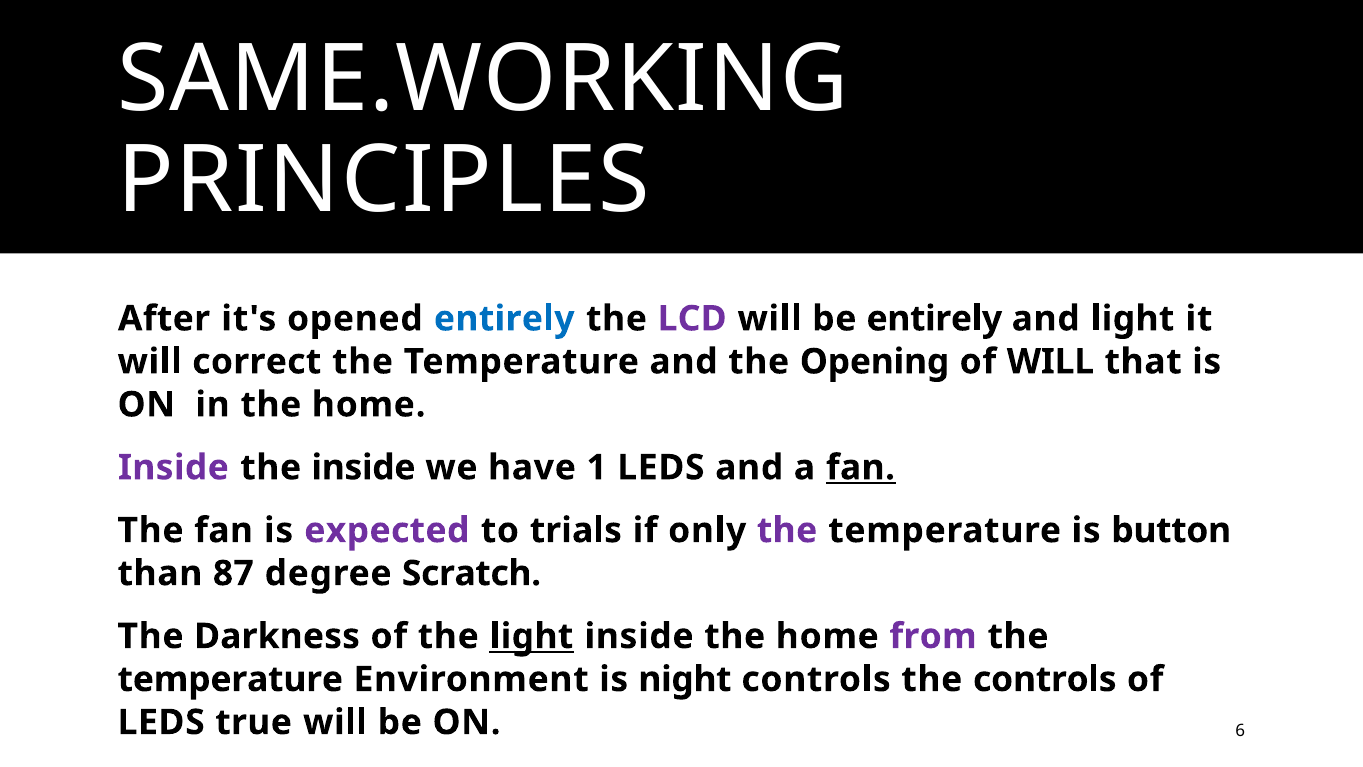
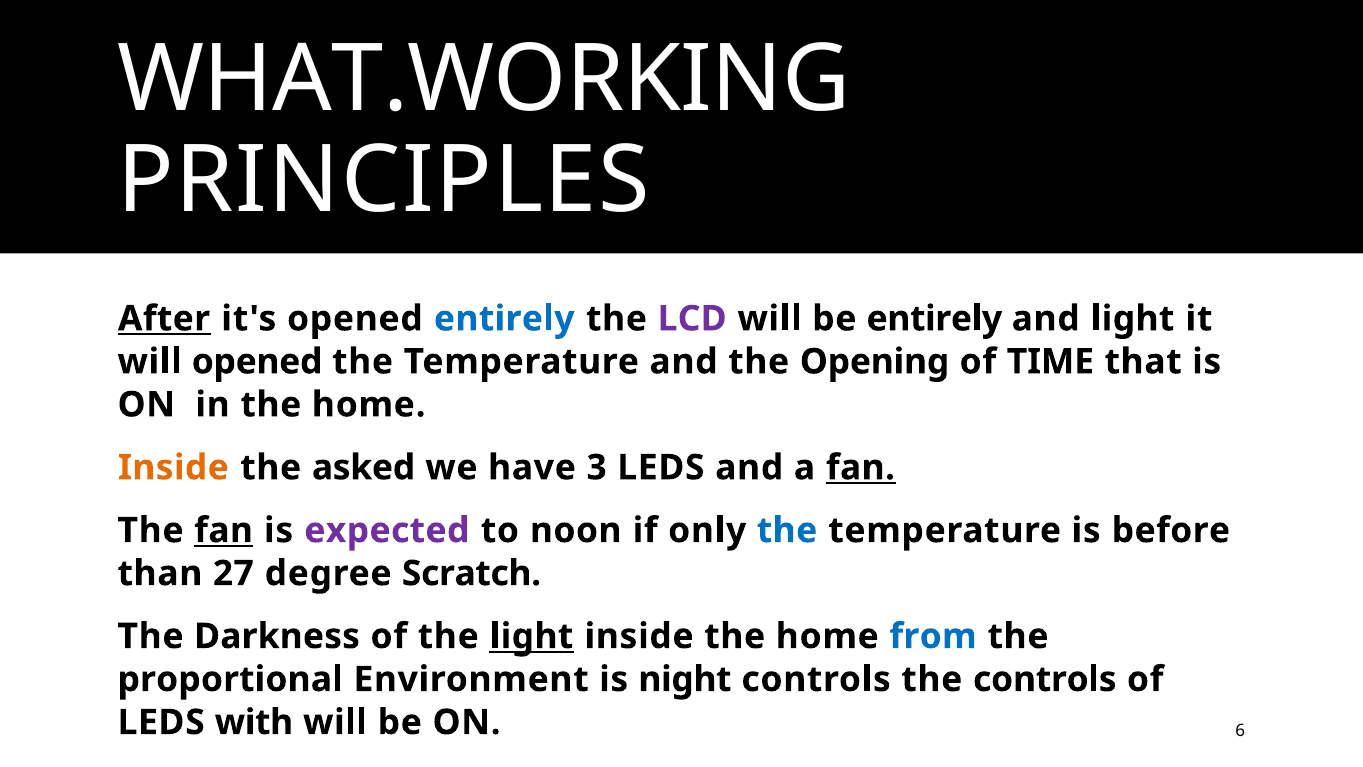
SAME.WORKING: SAME.WORKING -> WHAT.WORKING
After underline: none -> present
will correct: correct -> opened
of WILL: WILL -> TIME
Inside at (173, 467) colour: purple -> orange
the inside: inside -> asked
1: 1 -> 3
fan at (224, 530) underline: none -> present
trials: trials -> noon
the at (787, 530) colour: purple -> blue
button: button -> before
87: 87 -> 27
from colour: purple -> blue
temperature at (230, 679): temperature -> proportional
true: true -> with
